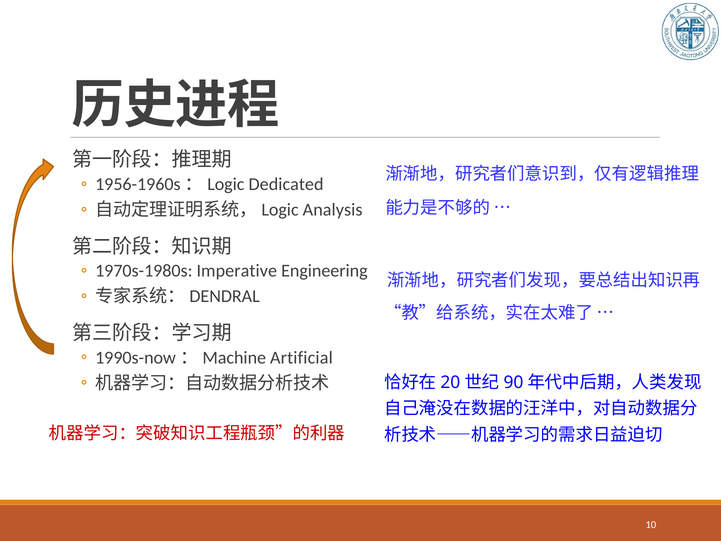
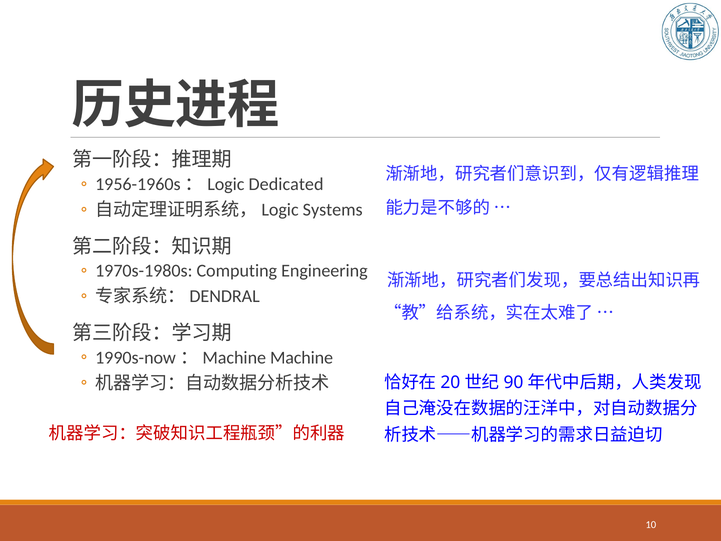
Analysis: Analysis -> Systems
Imperative: Imperative -> Computing
Artificial: Artificial -> Machine
